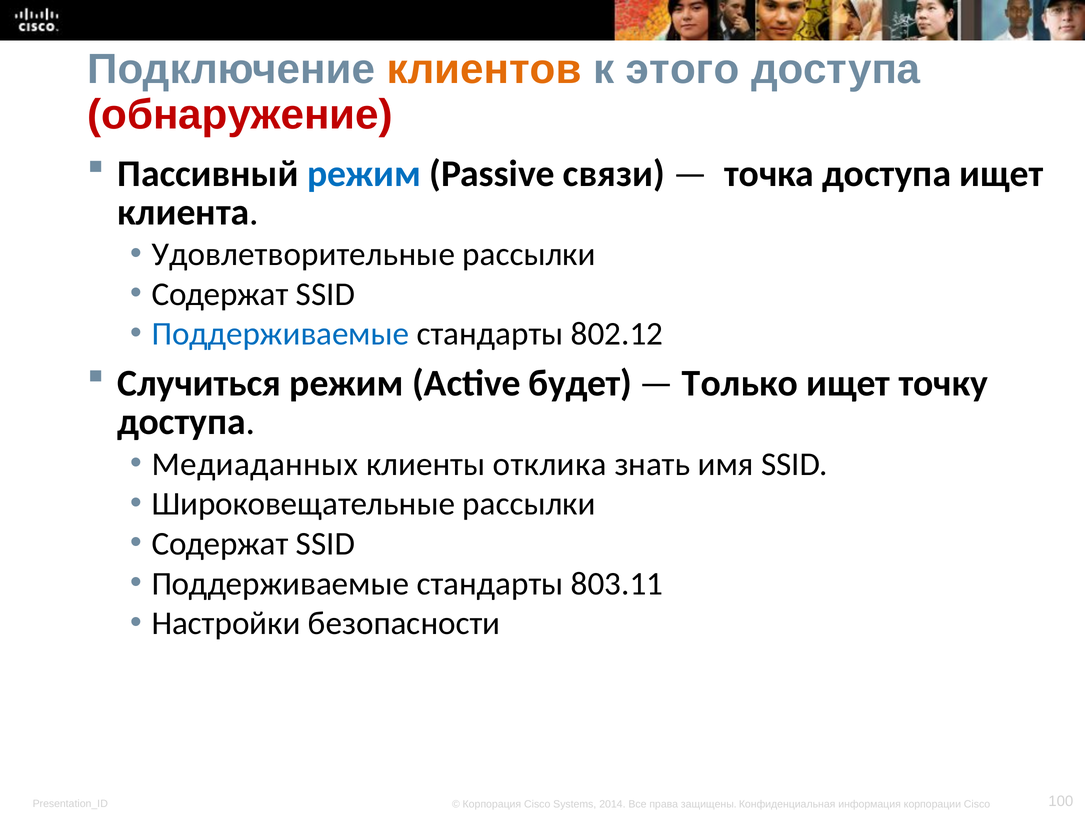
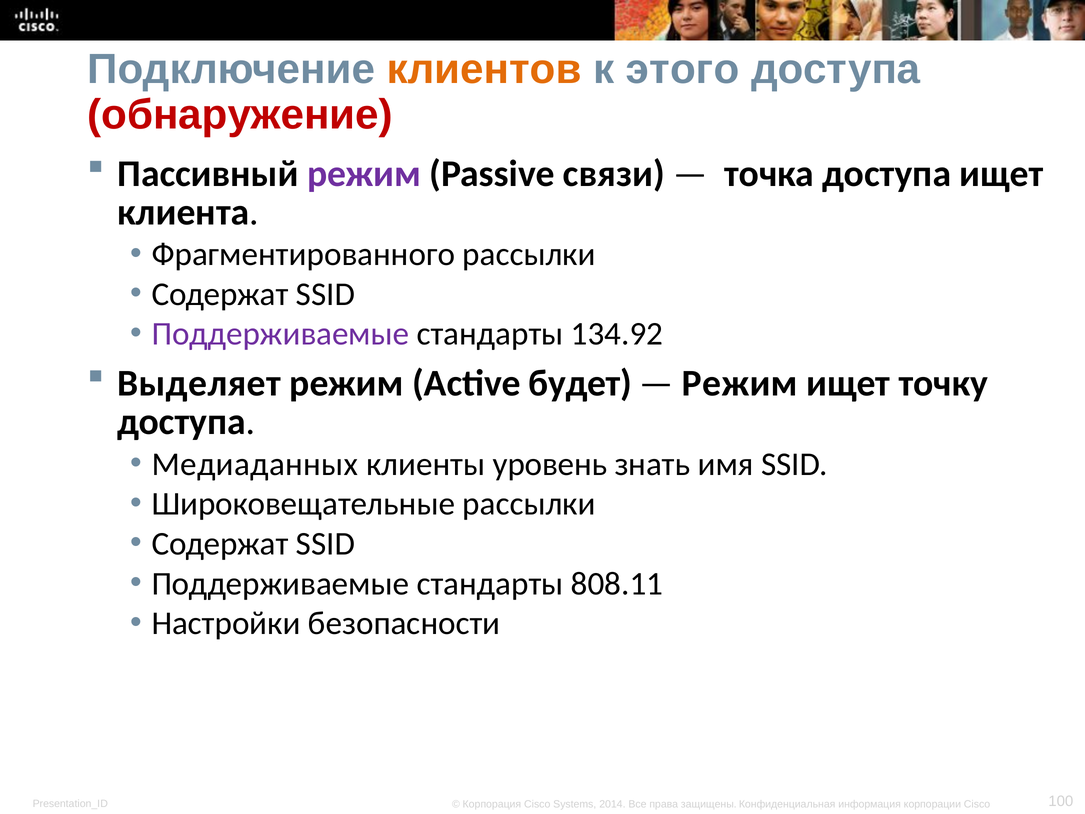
режим at (364, 174) colour: blue -> purple
Удовлетворительные: Удовлетворительные -> Фрагментированного
Поддерживаемые at (280, 334) colour: blue -> purple
802.12: 802.12 -> 134.92
Случиться: Случиться -> Выделяет
Только at (740, 383): Только -> Режим
отклика: отклика -> уровень
803.11: 803.11 -> 808.11
